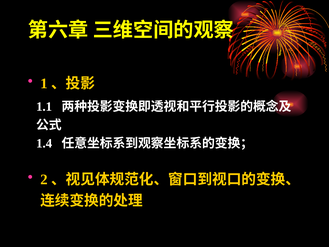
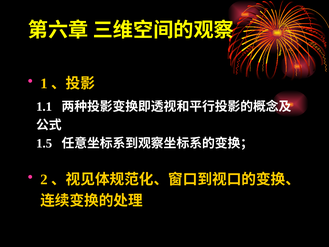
1.4: 1.4 -> 1.5
